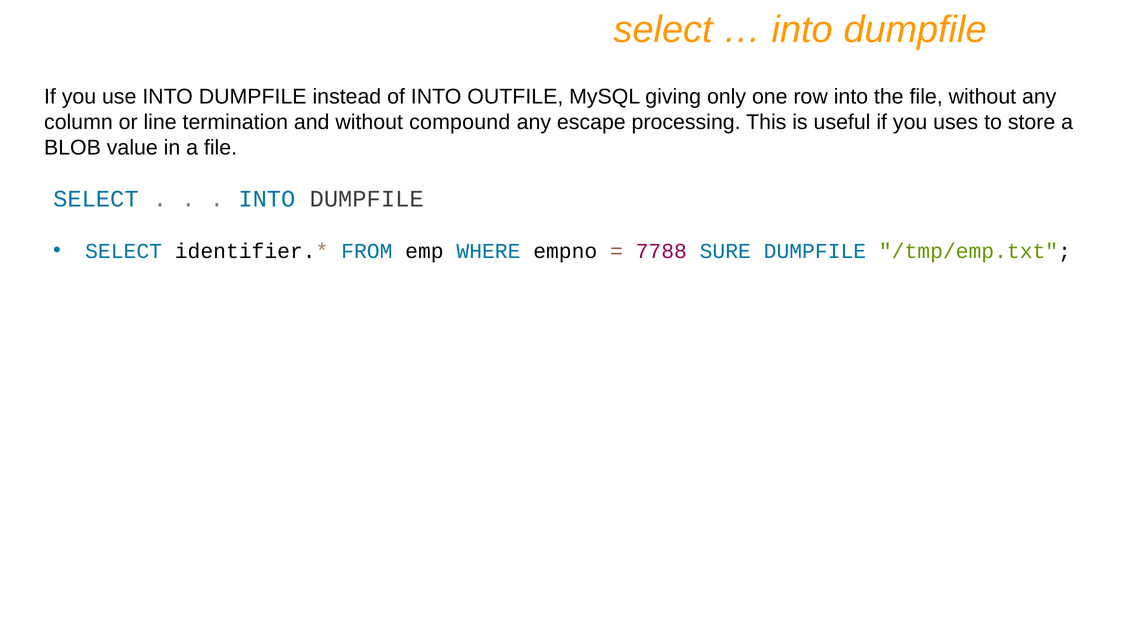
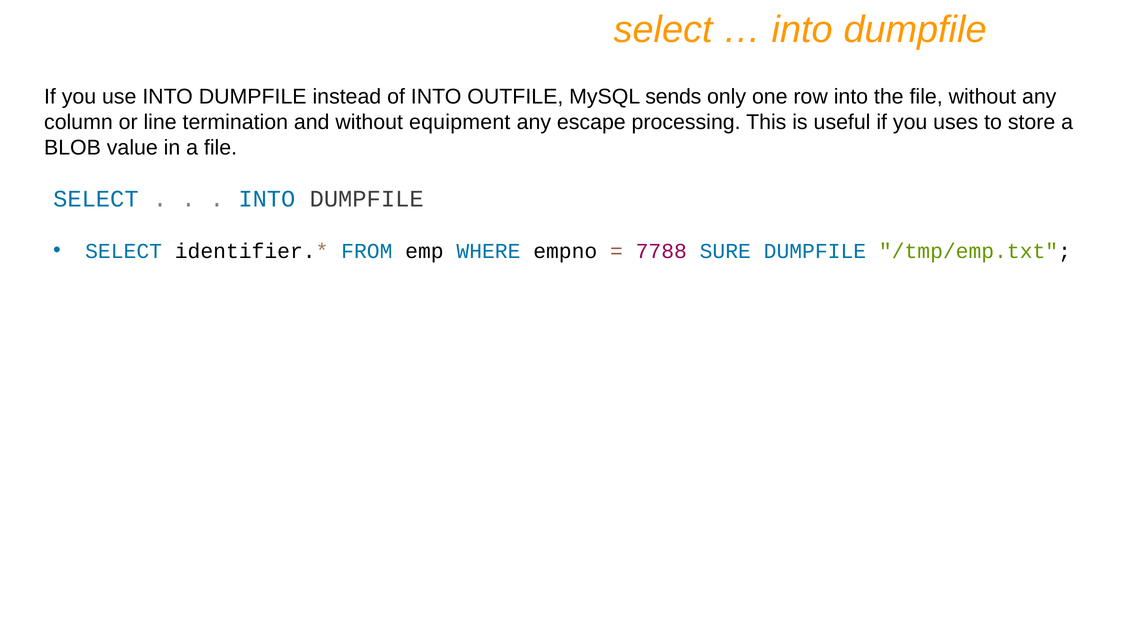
giving: giving -> sends
compound: compound -> equipment
